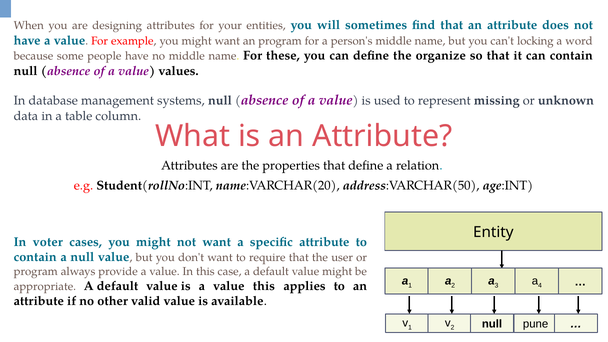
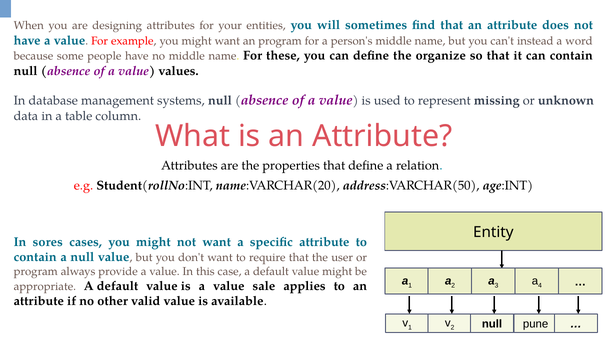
locking: locking -> instead
voter: voter -> sores
value this: this -> sale
